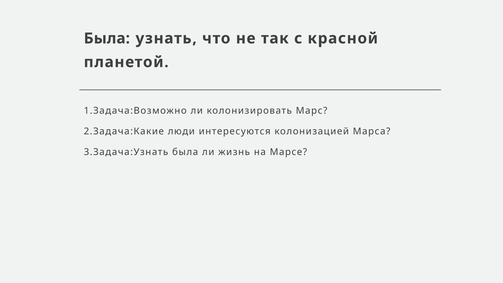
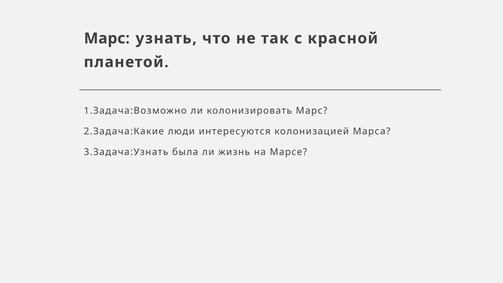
Была at (107, 38): Была -> Марс
